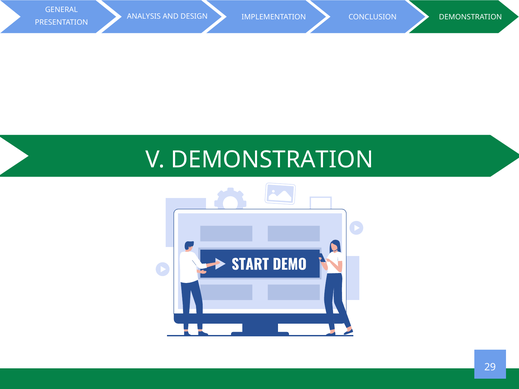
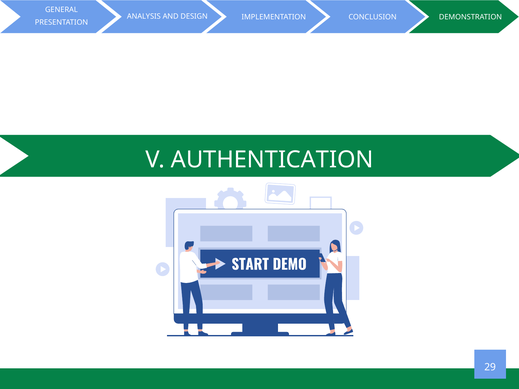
V DEMONSTRATION: DEMONSTRATION -> AUTHENTICATION
